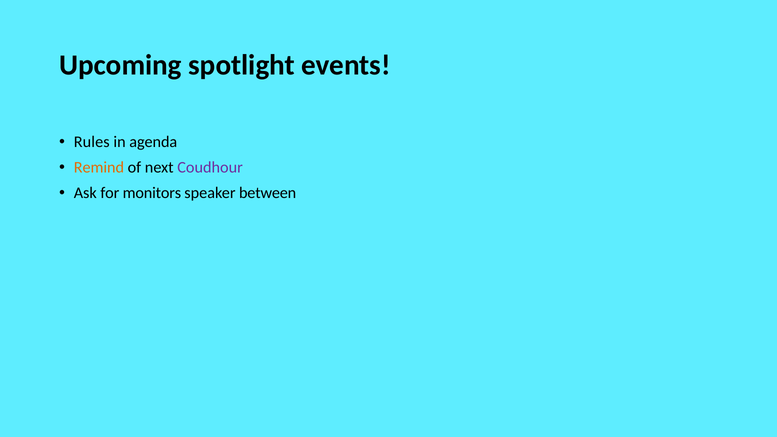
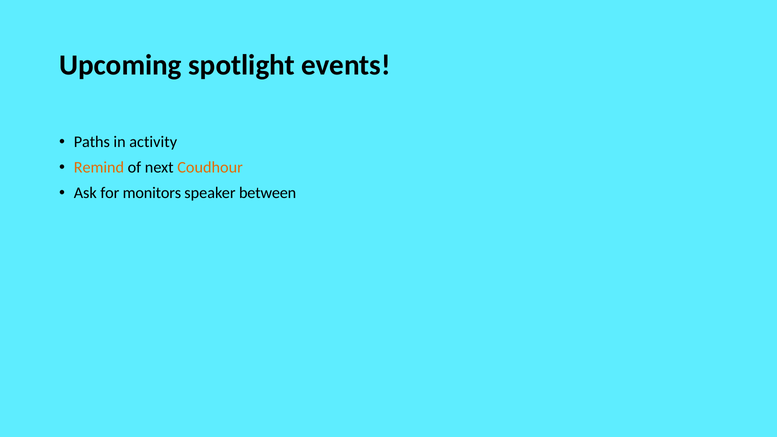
Rules: Rules -> Paths
agenda: agenda -> activity
Coudhour colour: purple -> orange
